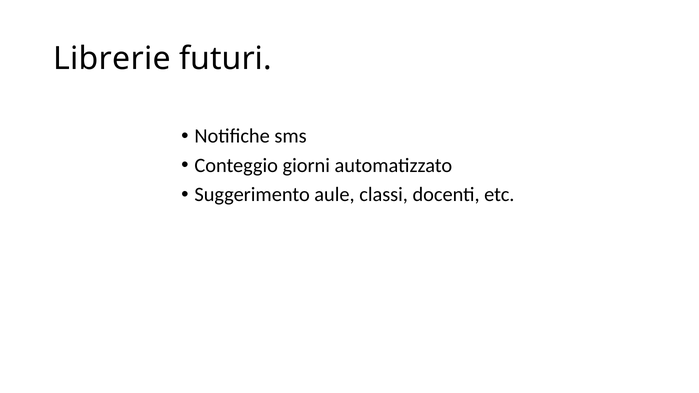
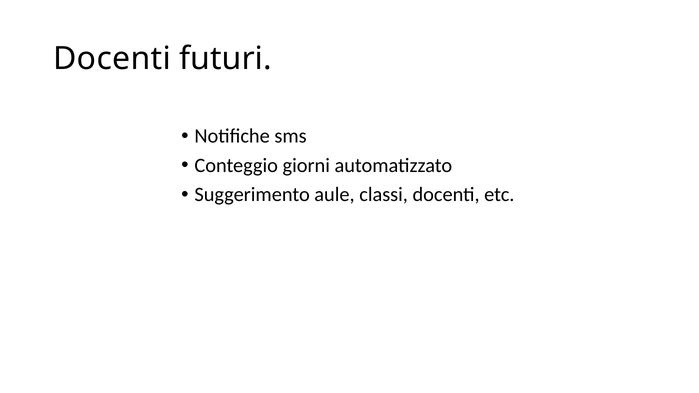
Librerie at (112, 59): Librerie -> Docenti
